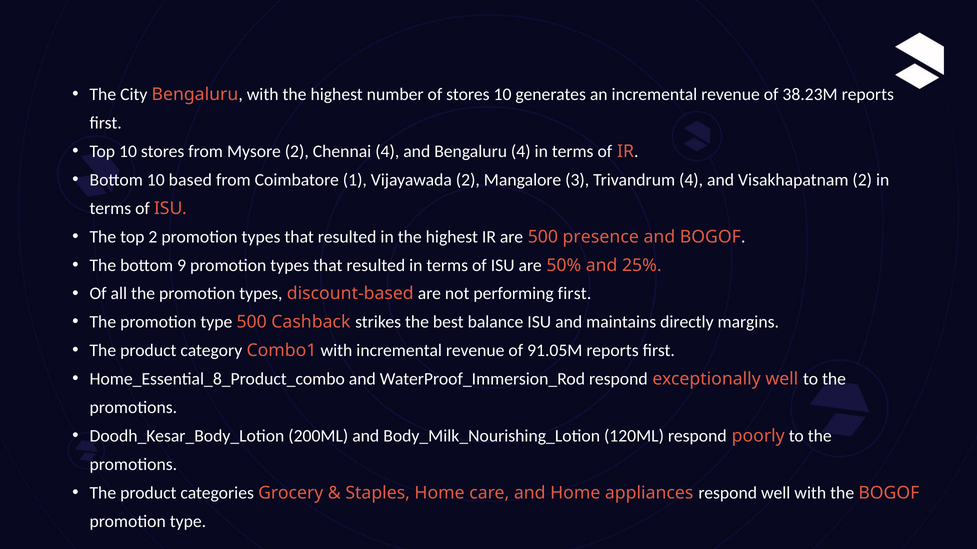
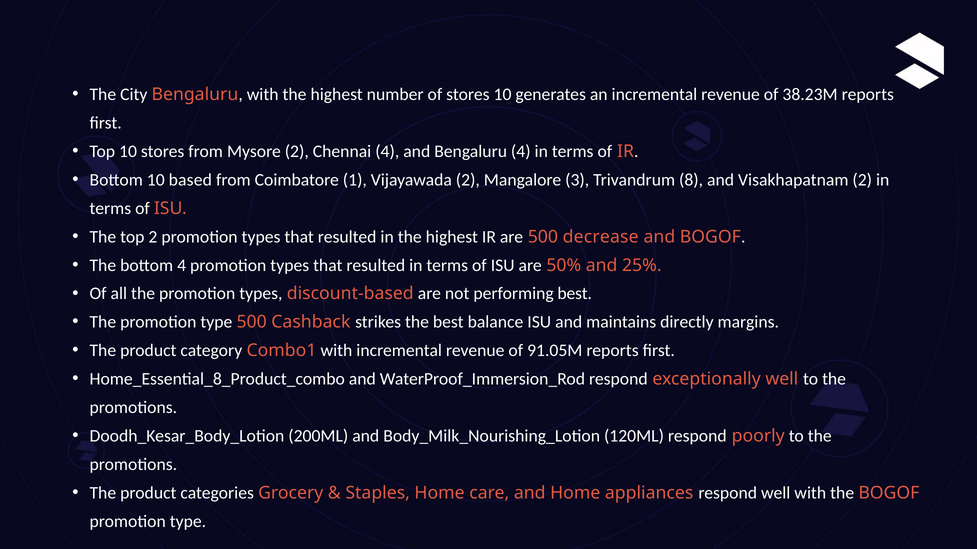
Trivandrum 4: 4 -> 8
presence: presence -> decrease
bottom 9: 9 -> 4
performing first: first -> best
